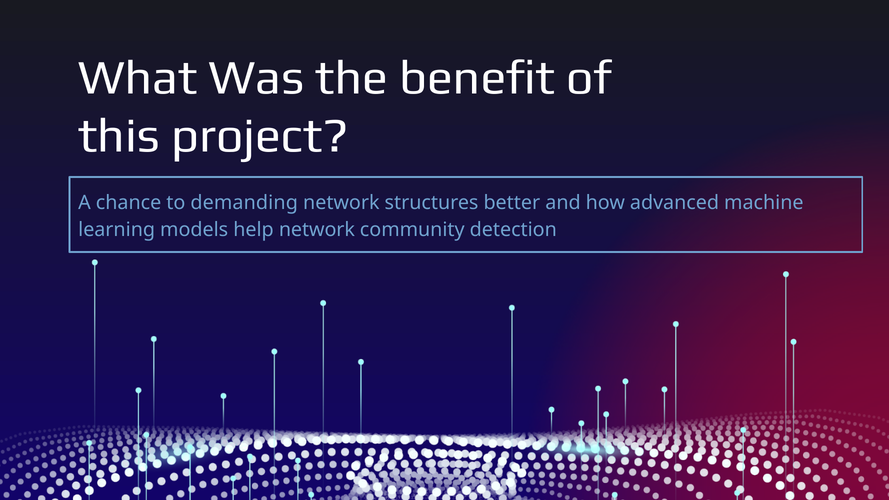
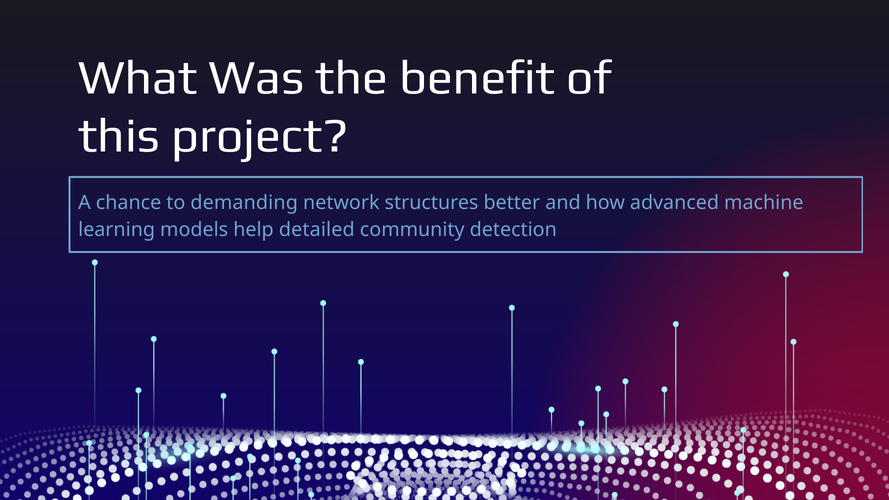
help network: network -> detailed
